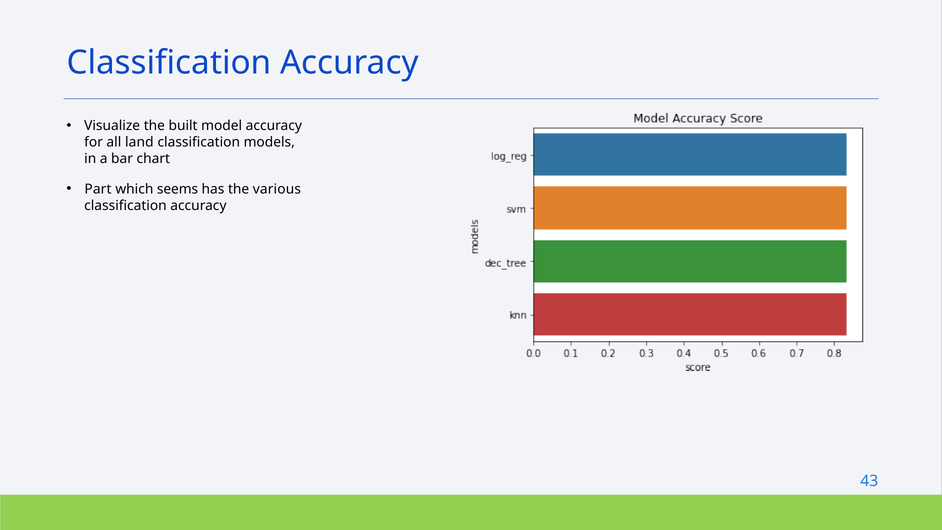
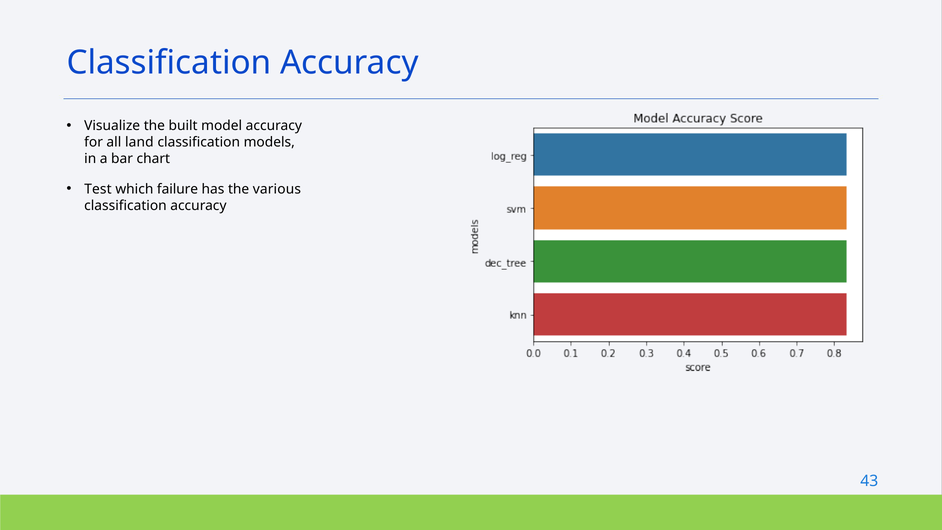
Part: Part -> Test
seems: seems -> failure
